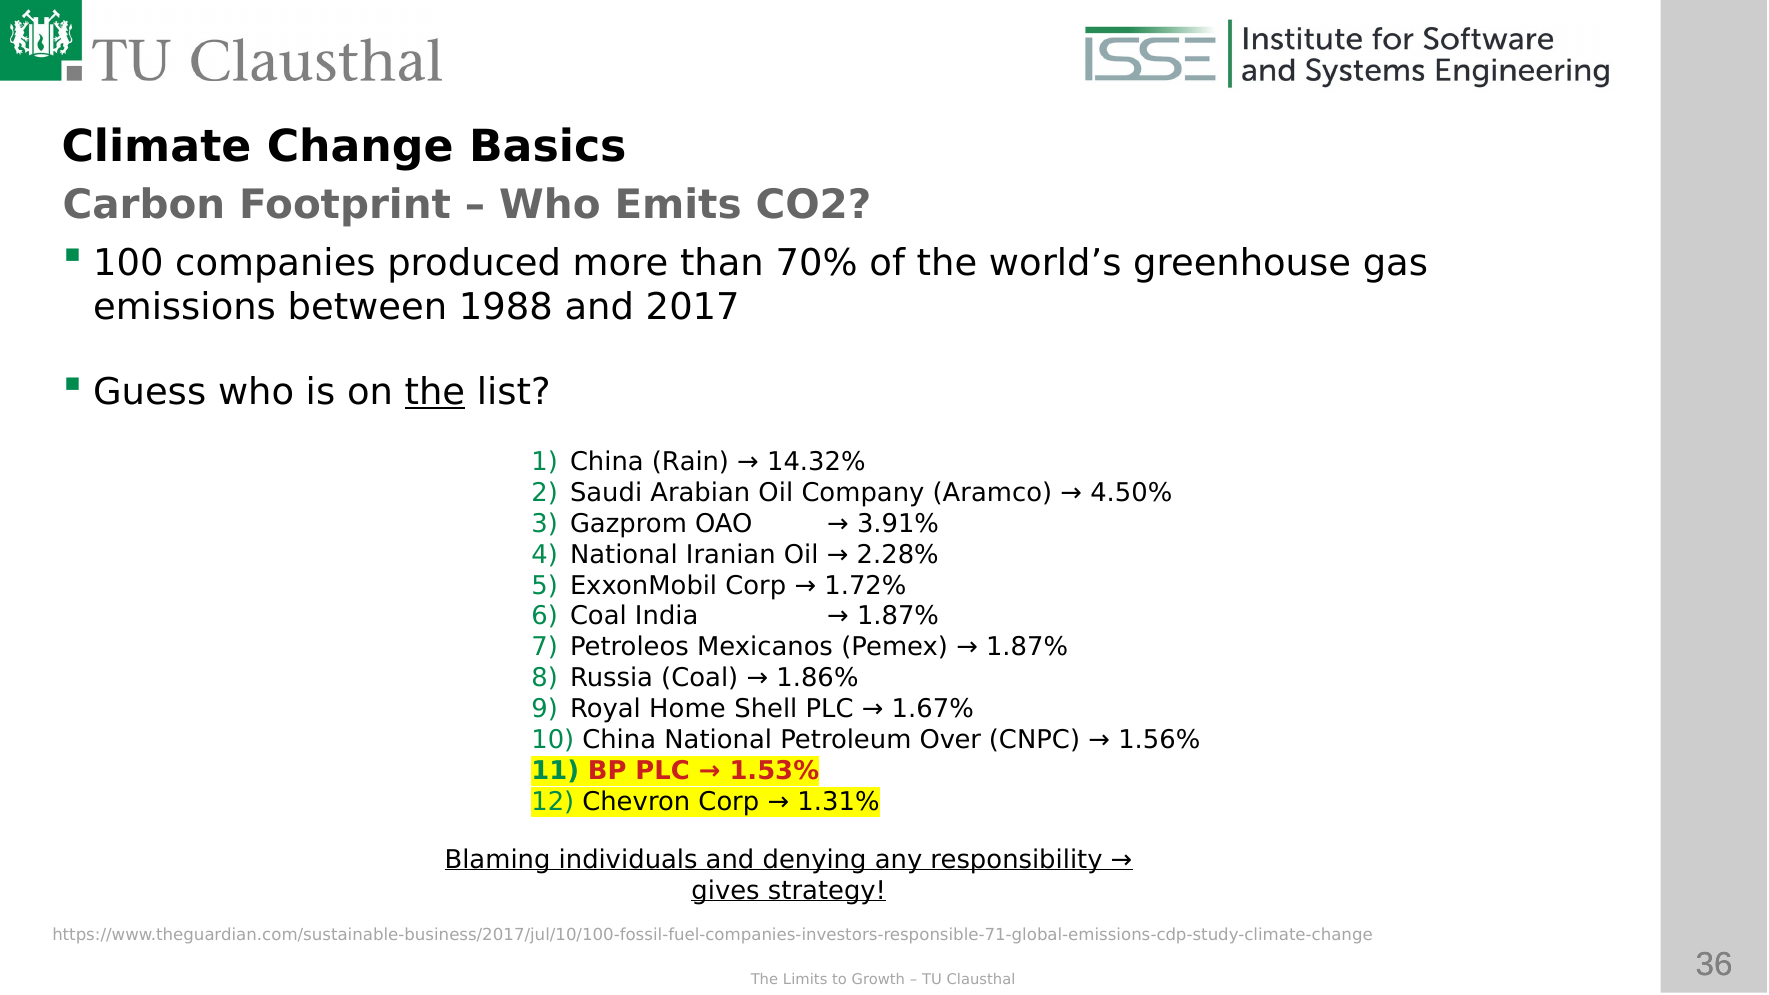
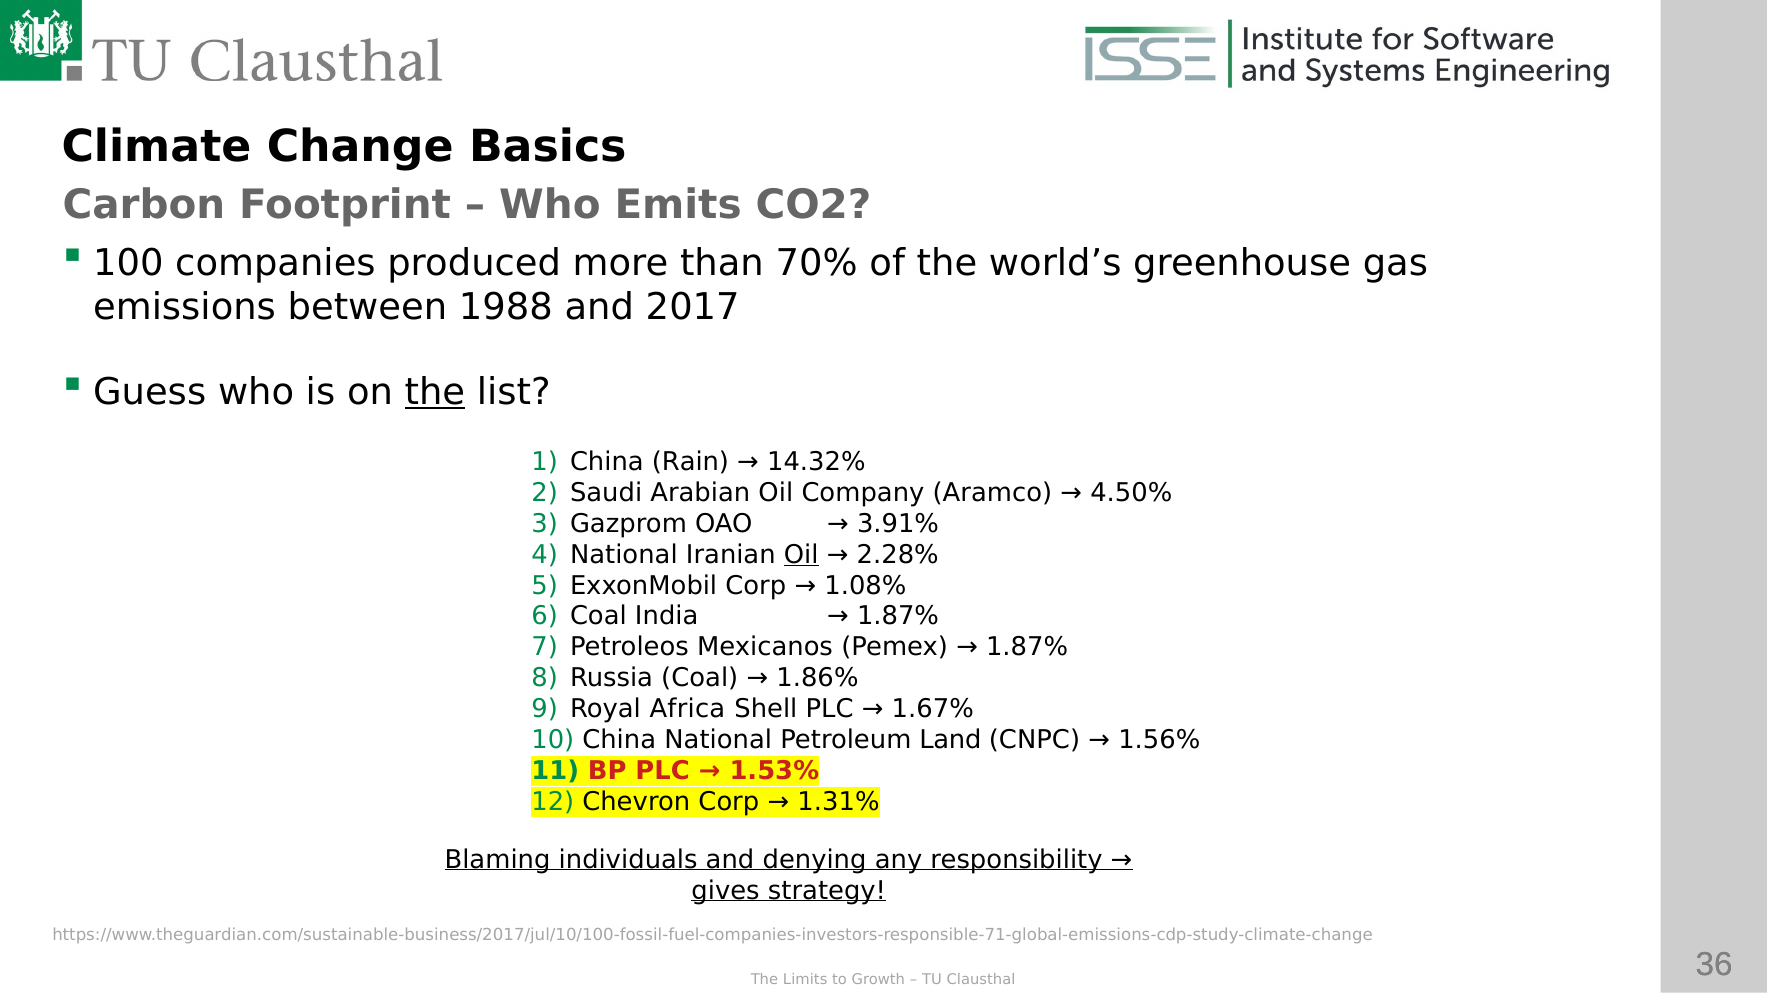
Oil at (801, 555) underline: none -> present
1.72%: 1.72% -> 1.08%
Home: Home -> Africa
Over: Over -> Land
